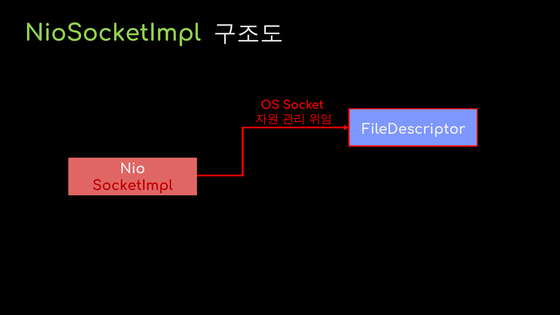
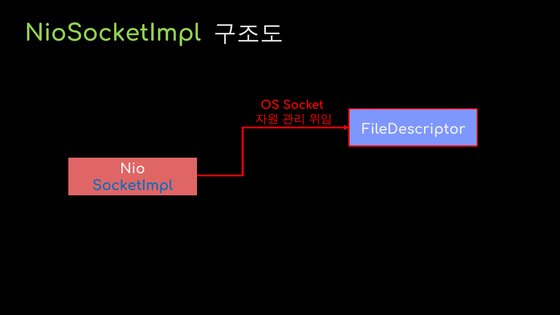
SocketImpl colour: red -> blue
